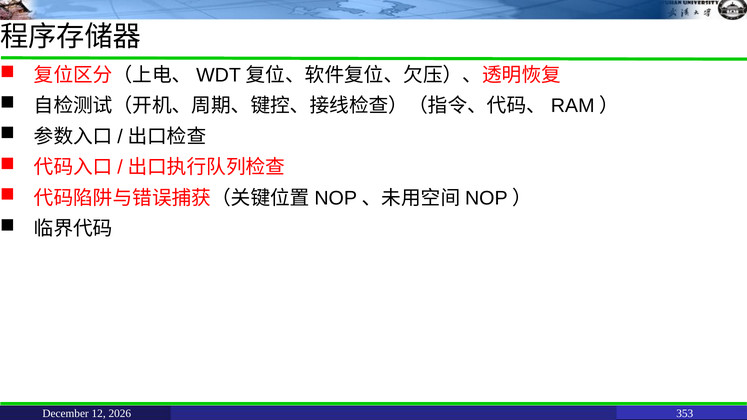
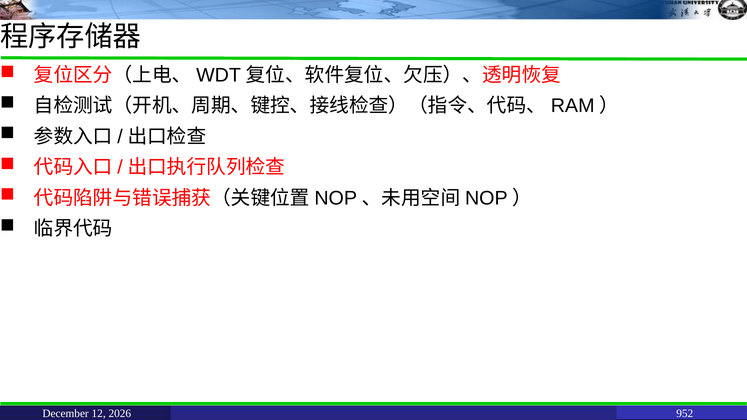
353: 353 -> 952
